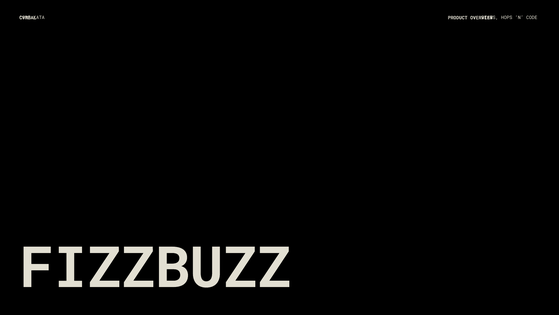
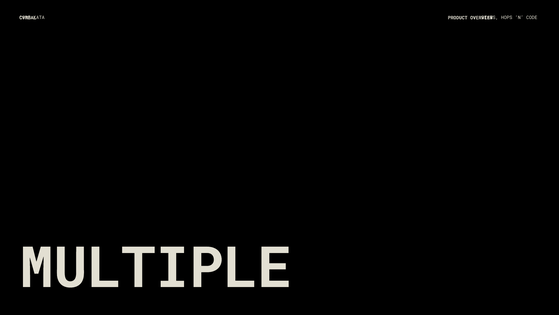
FIZZBUZZ: FIZZBUZZ -> MULTIPLE
